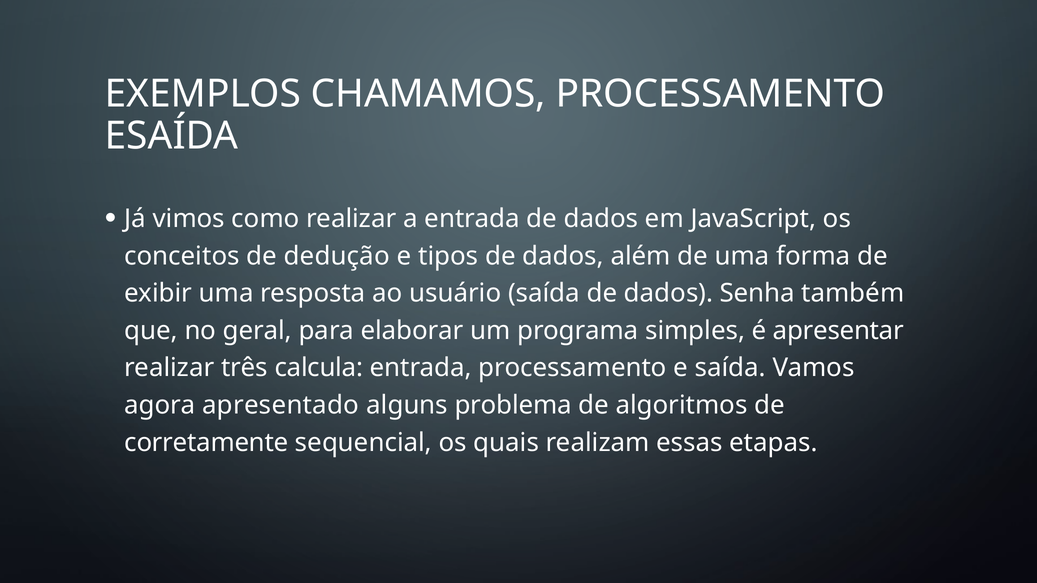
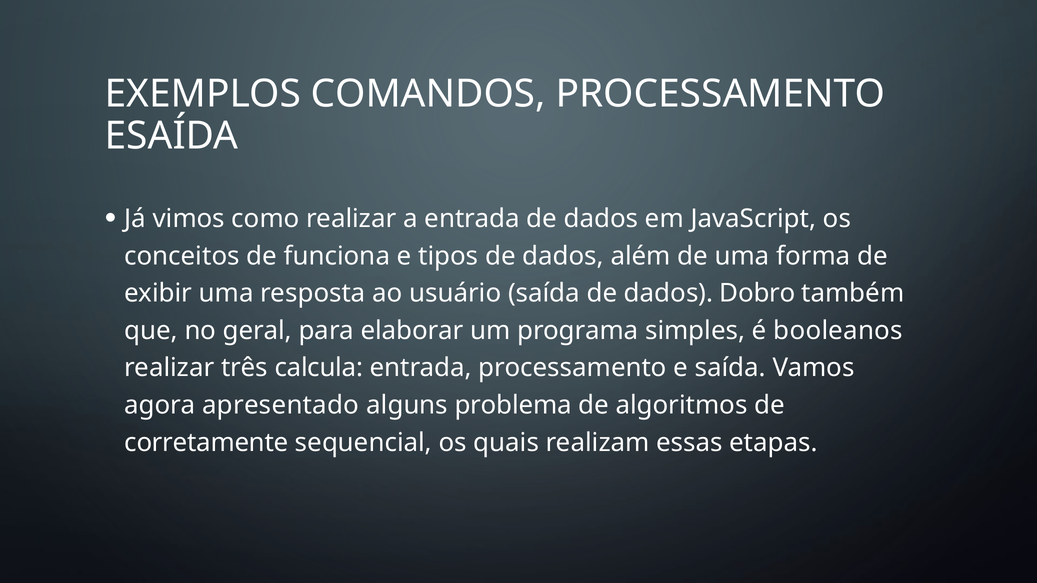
CHAMAMOS: CHAMAMOS -> COMANDOS
dedução: dedução -> funciona
Senha: Senha -> Dobro
apresentar: apresentar -> booleanos
